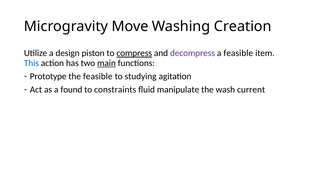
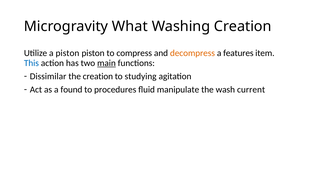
Move: Move -> What
a design: design -> piston
compress underline: present -> none
decompress colour: purple -> orange
a feasible: feasible -> features
Prototype: Prototype -> Dissimilar
the feasible: feasible -> creation
constraints: constraints -> procedures
